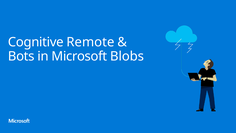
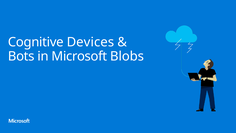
Remote: Remote -> Devices
